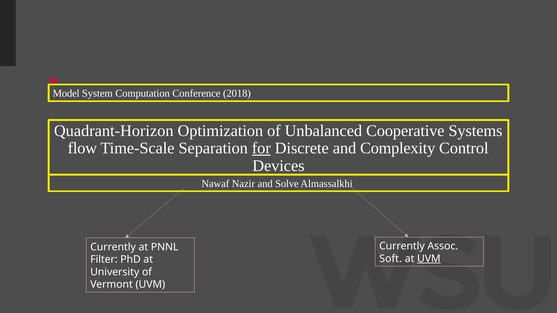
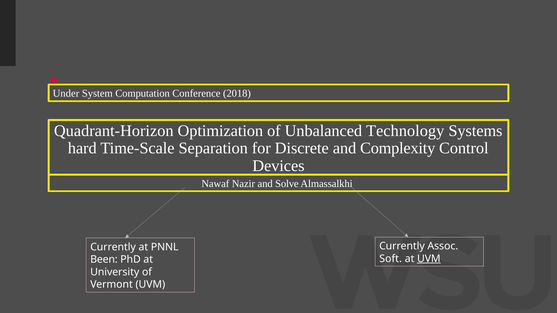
Model: Model -> Under
Cooperative: Cooperative -> Technology
flow: flow -> hard
for underline: present -> none
Filter: Filter -> Been
